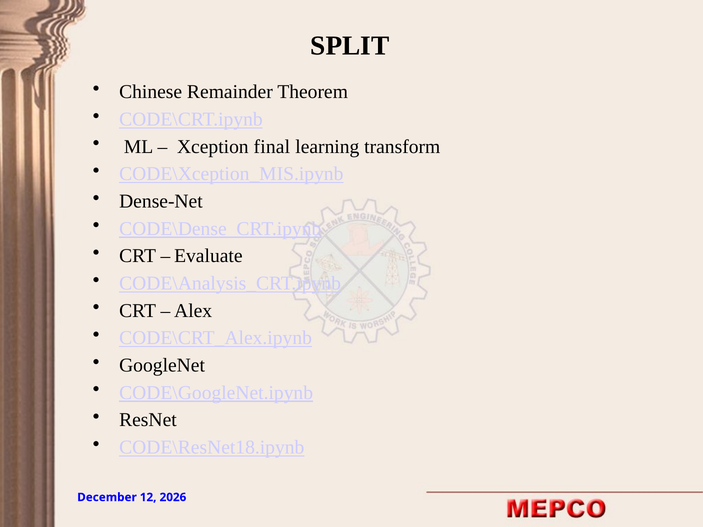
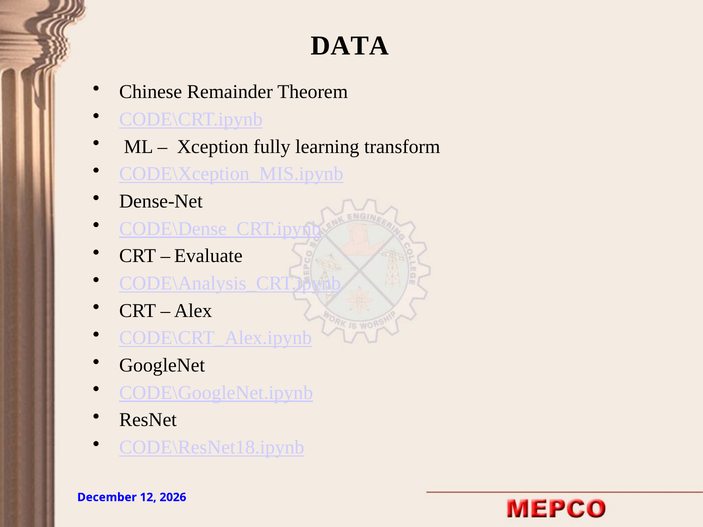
SPLIT: SPLIT -> DATA
final: final -> fully
